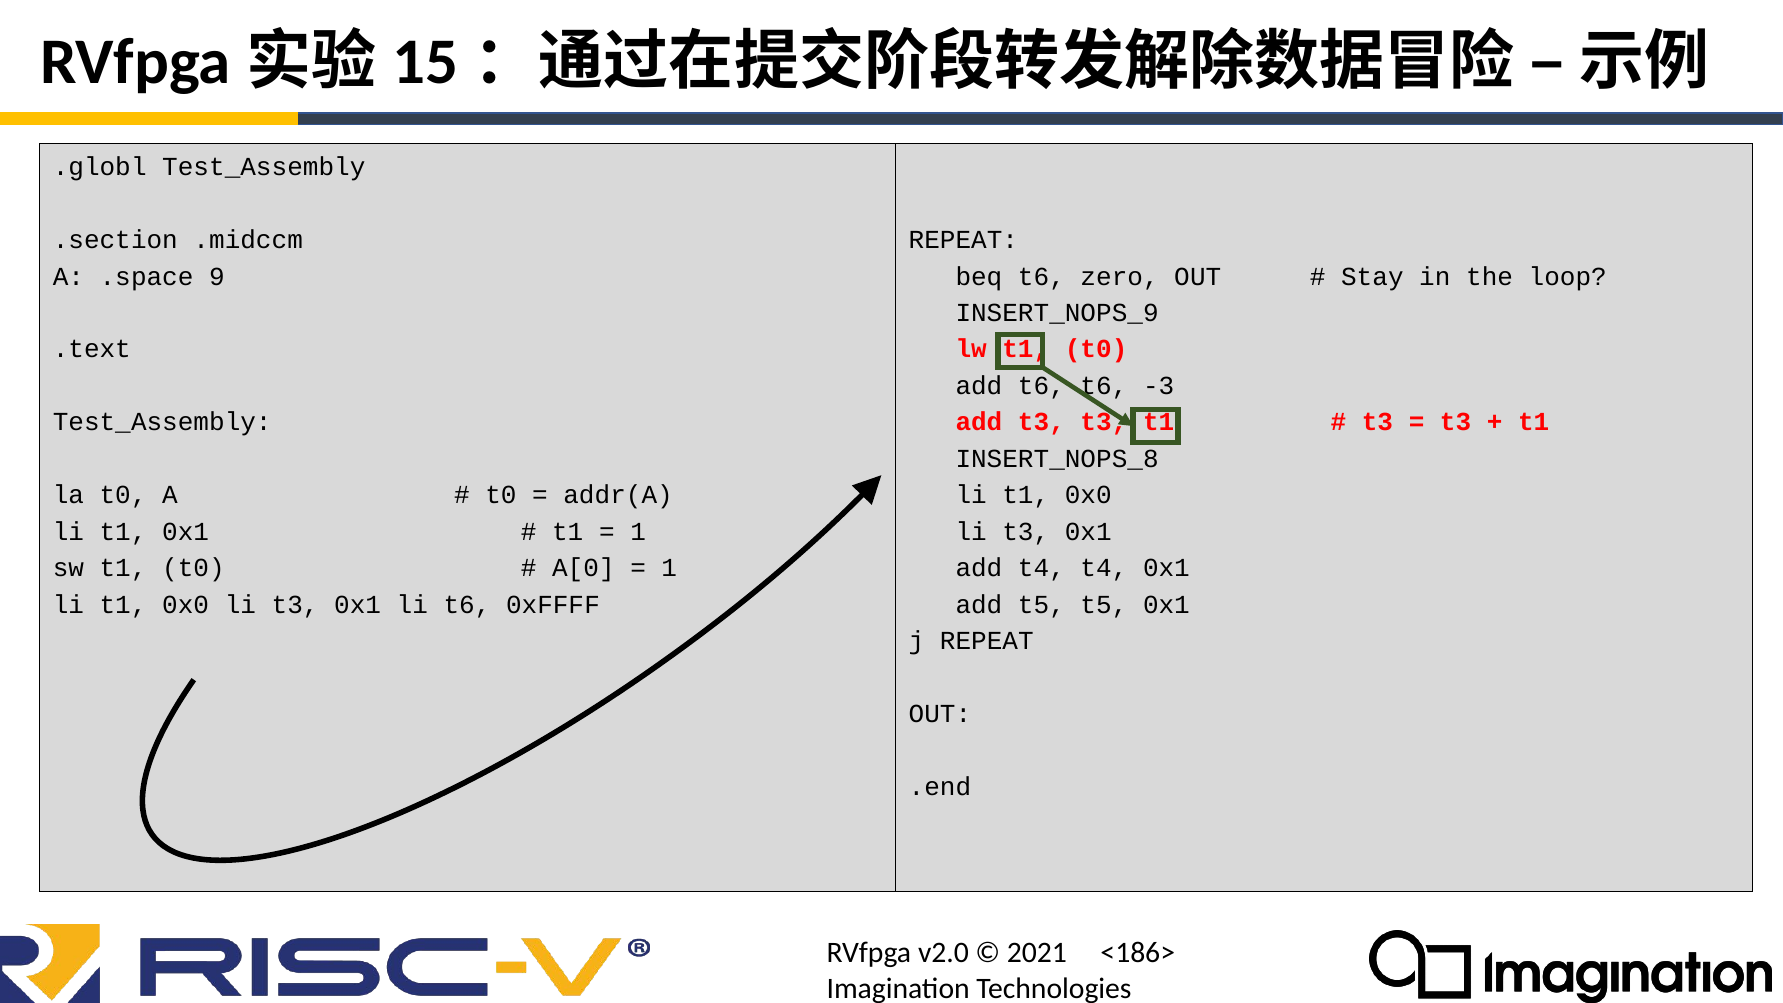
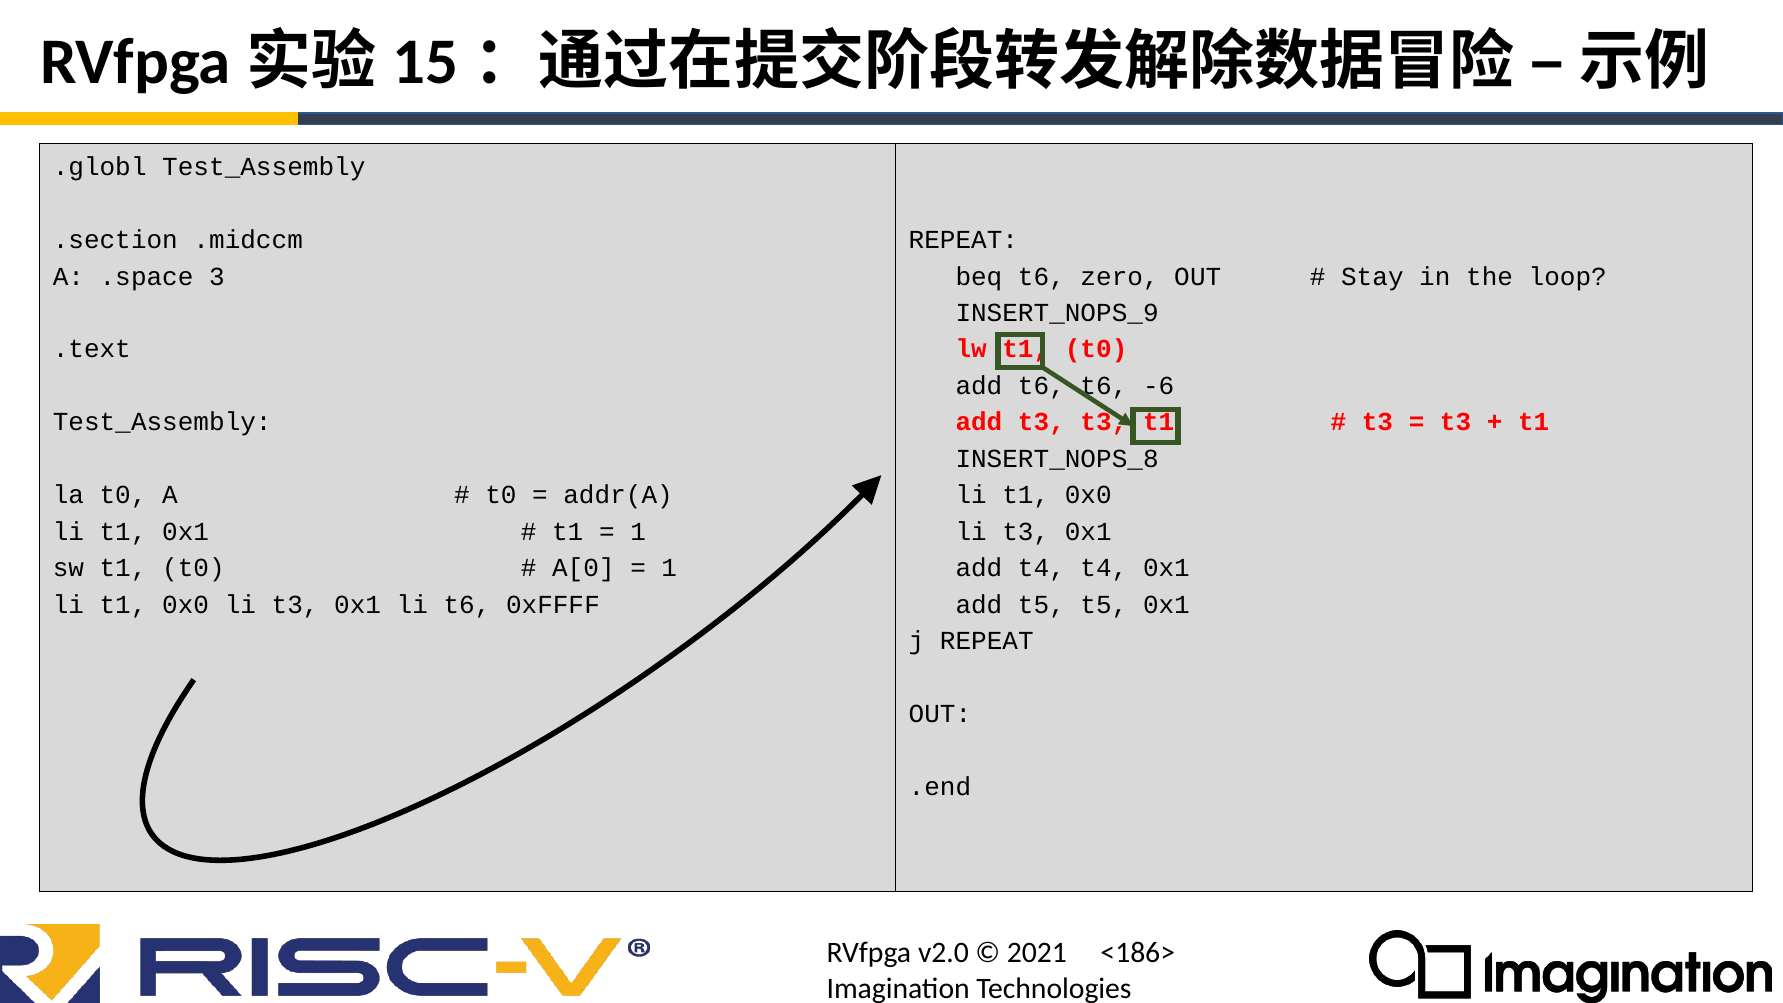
9: 9 -> 3
-3: -3 -> -6
